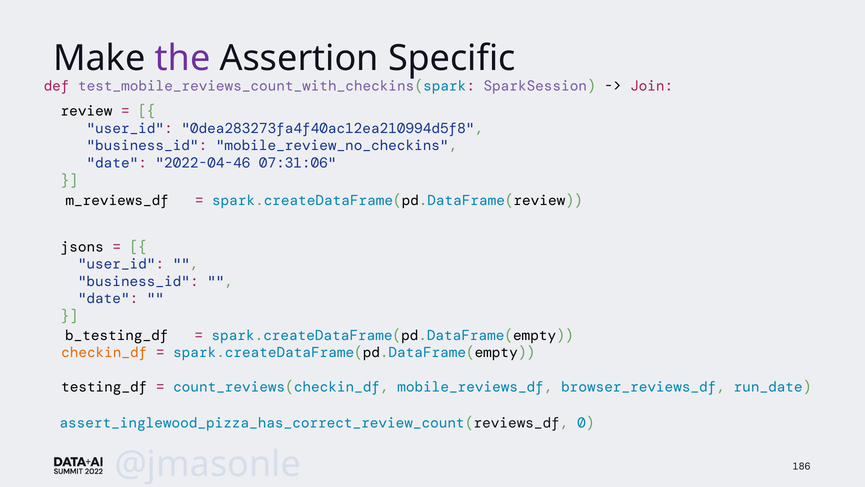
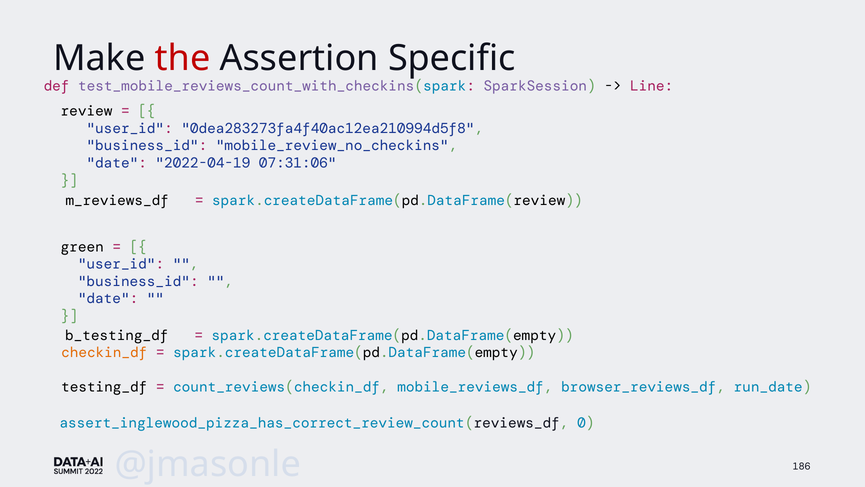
the colour: purple -> red
Join: Join -> Line
2022-04-46: 2022-04-46 -> 2022-04-19
jsons: jsons -> green
